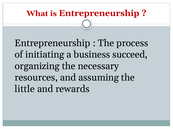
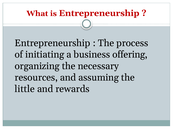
succeed: succeed -> offering
